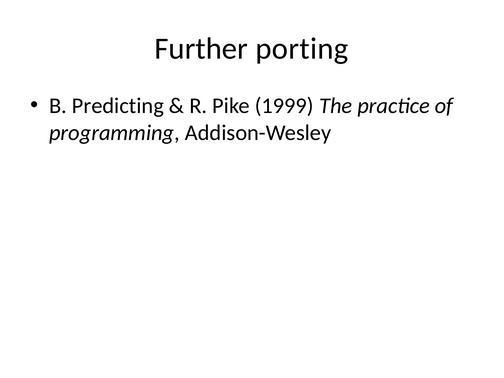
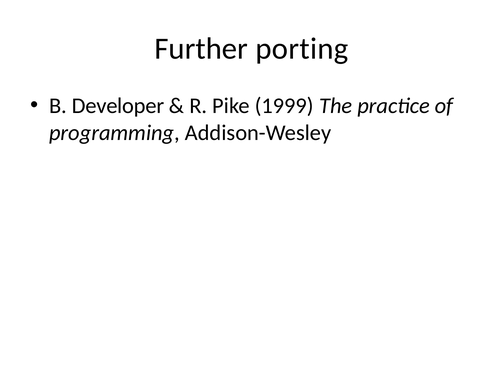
Predicting: Predicting -> Developer
